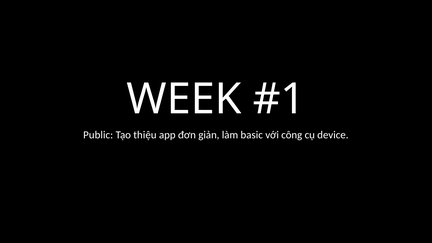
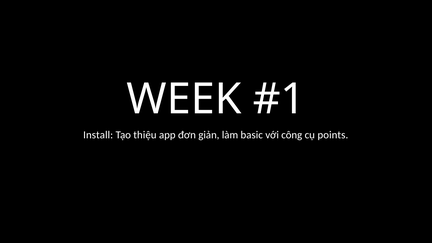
Public: Public -> Install
device: device -> points
